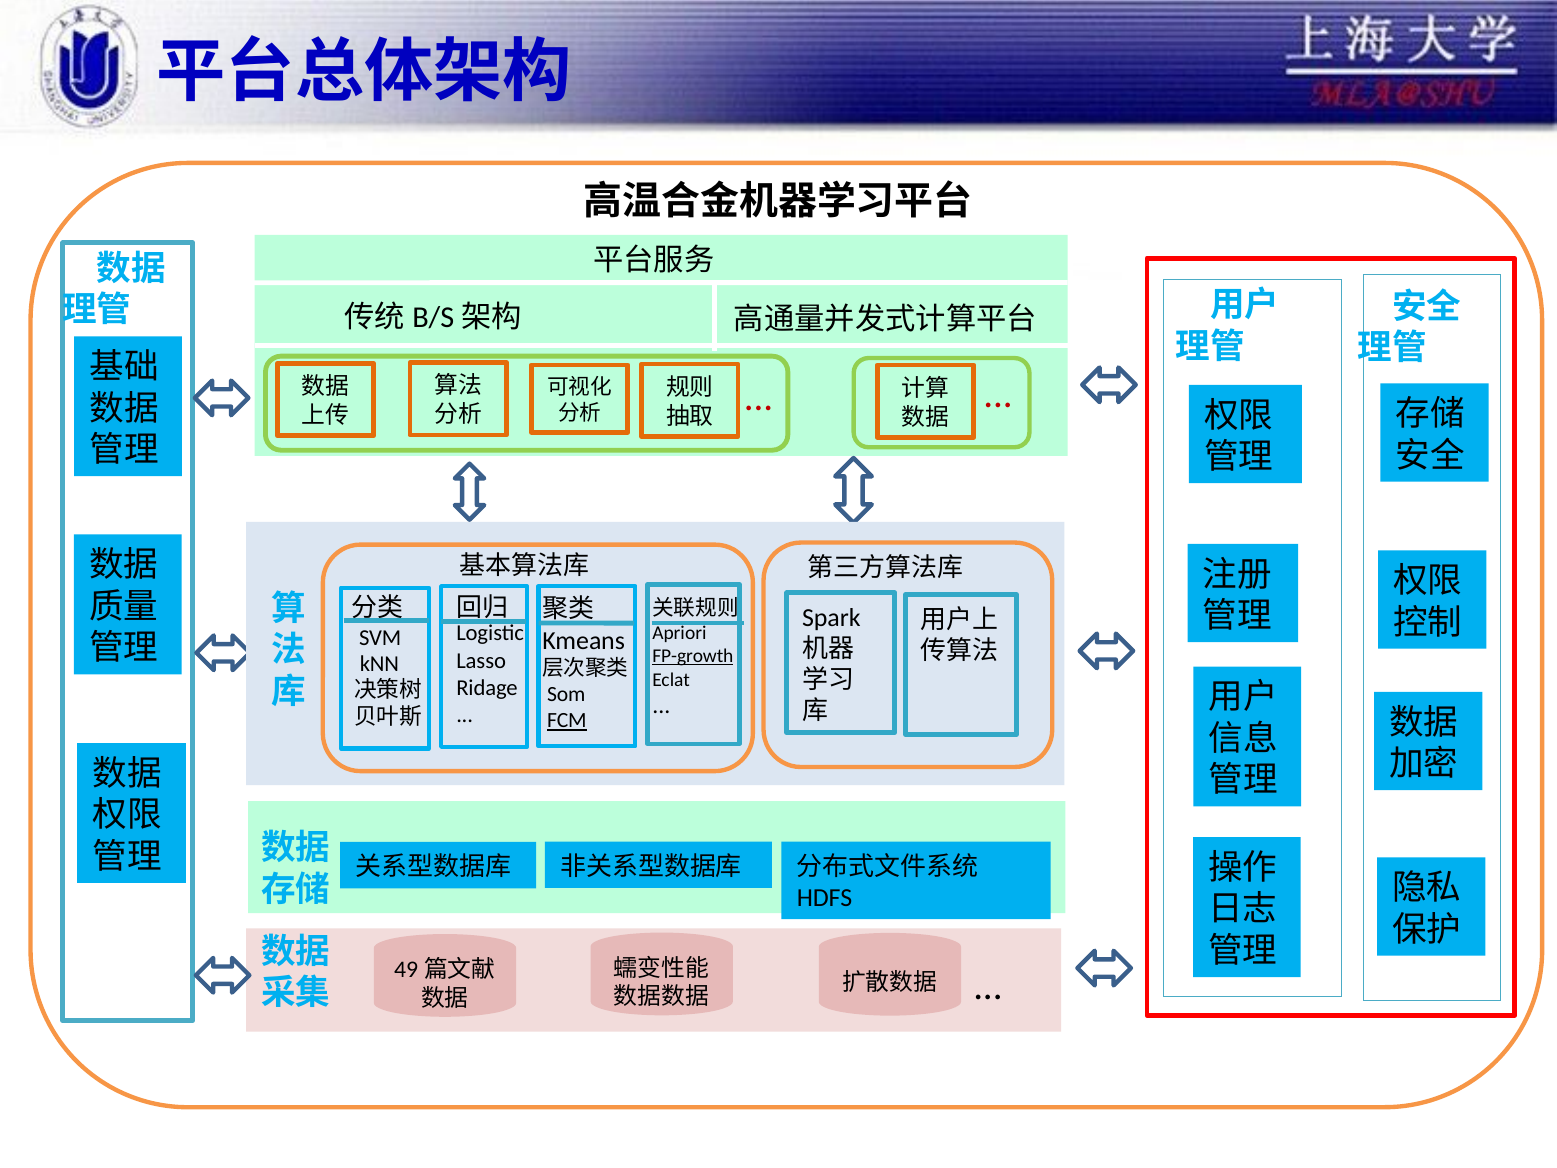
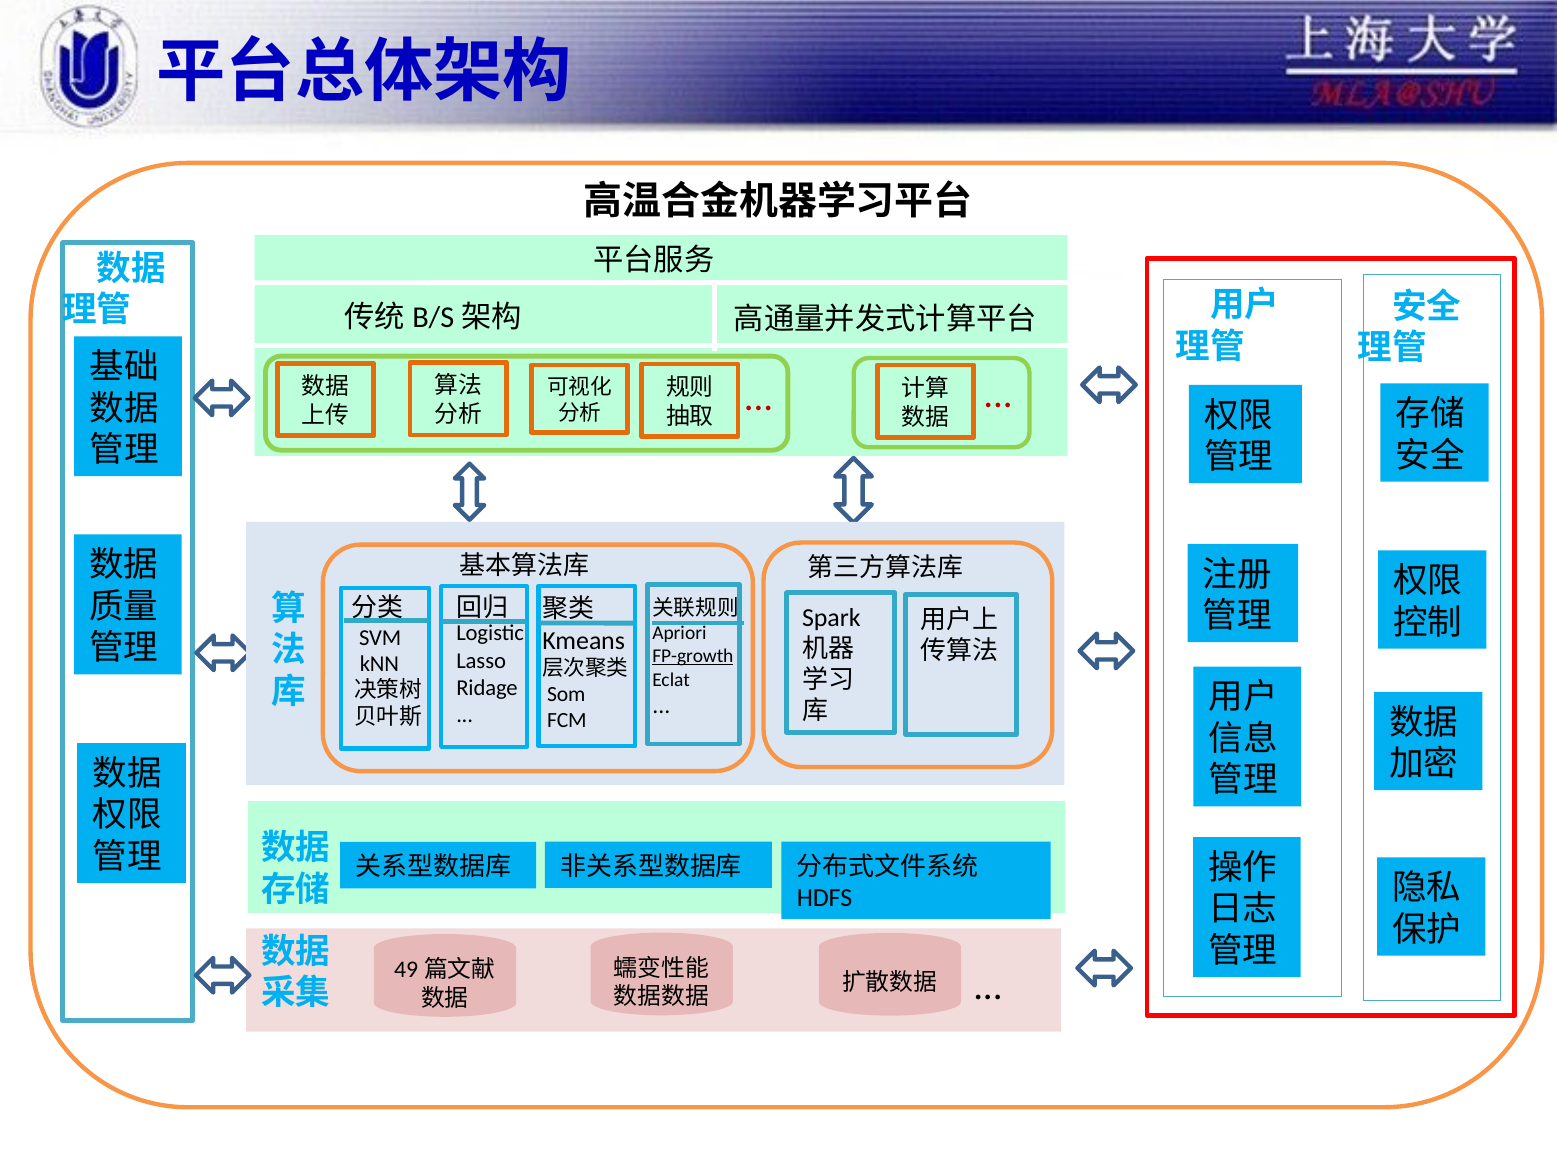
FCM underline: present -> none
